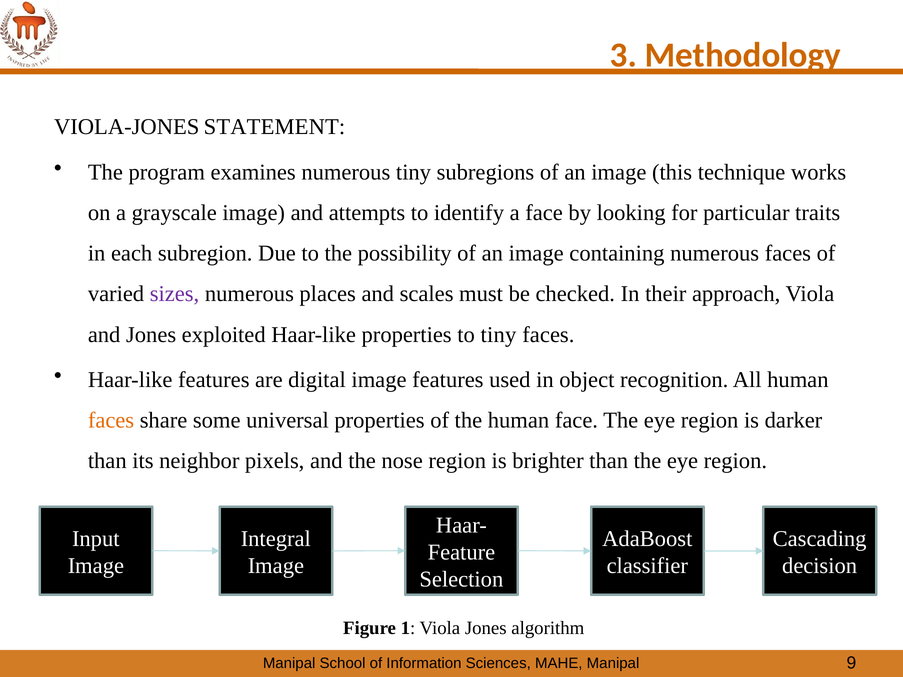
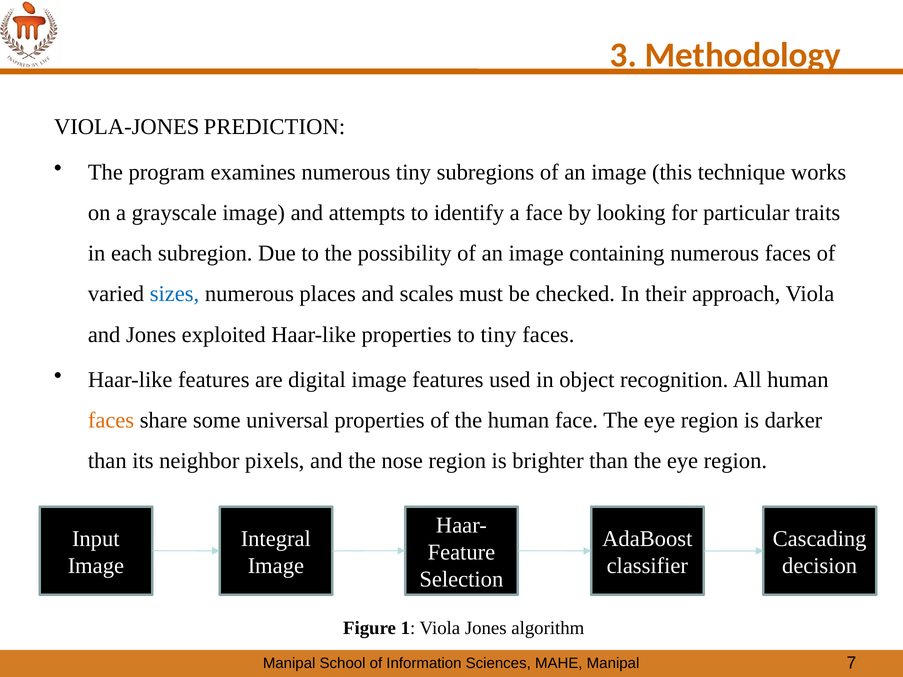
STATEMENT: STATEMENT -> PREDICTION
sizes colour: purple -> blue
9: 9 -> 7
